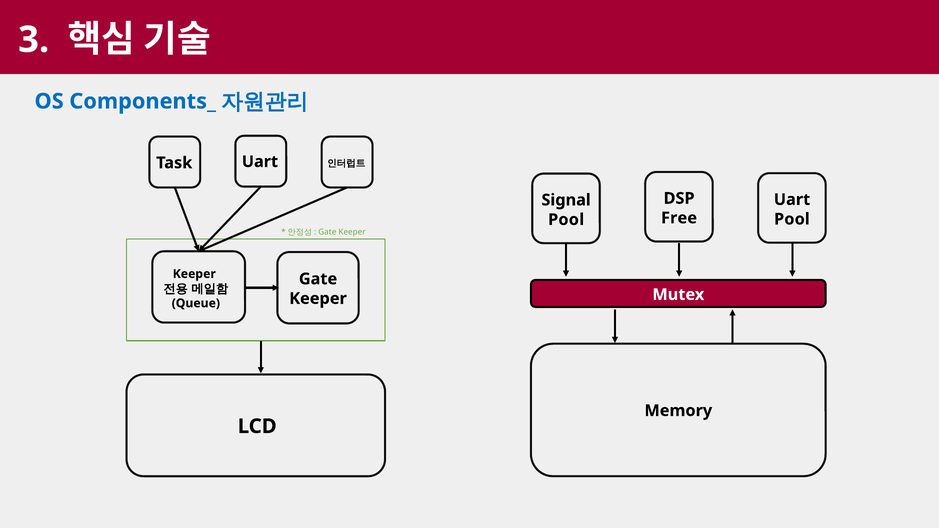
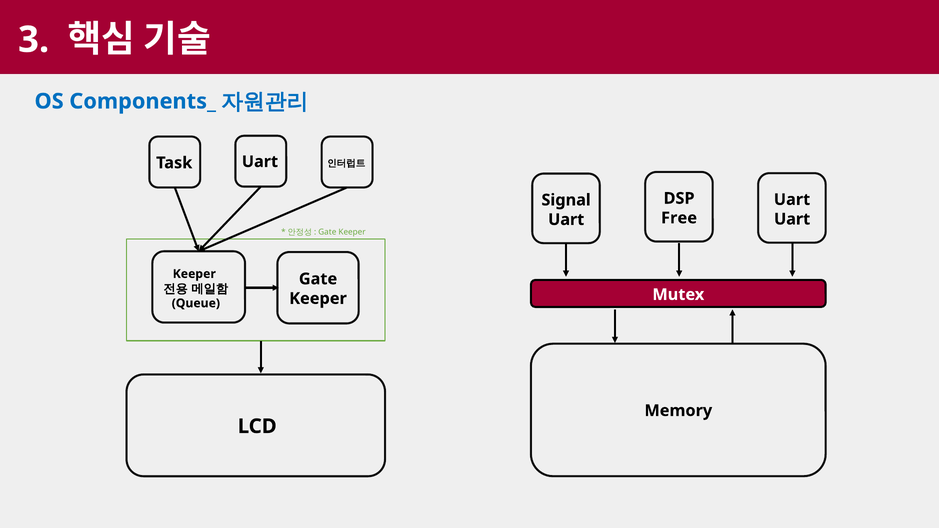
Pool at (792, 219): Pool -> Uart
Pool at (566, 220): Pool -> Uart
